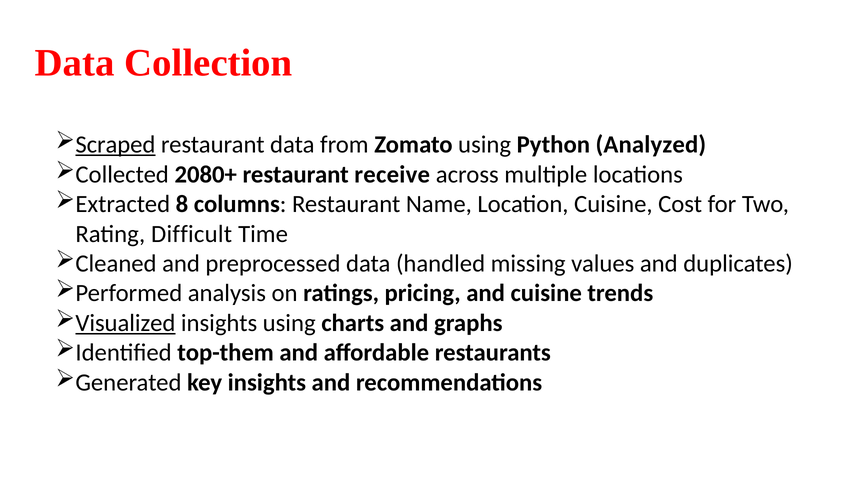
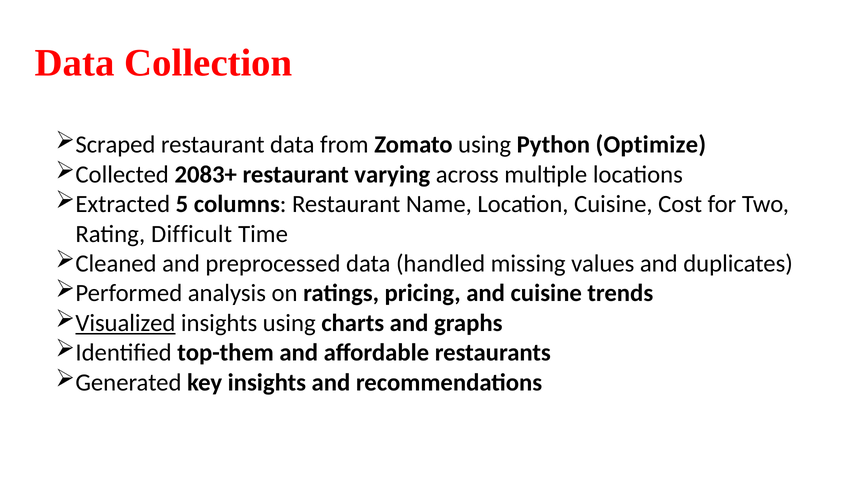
Scraped underline: present -> none
Analyzed: Analyzed -> Optimize
2080+: 2080+ -> 2083+
receive: receive -> varying
8: 8 -> 5
